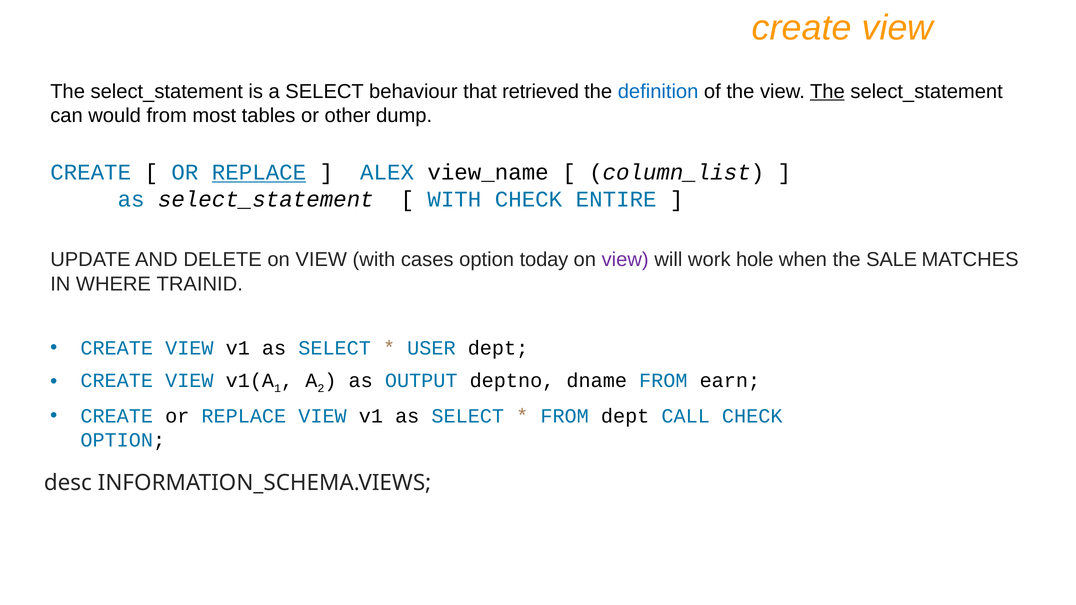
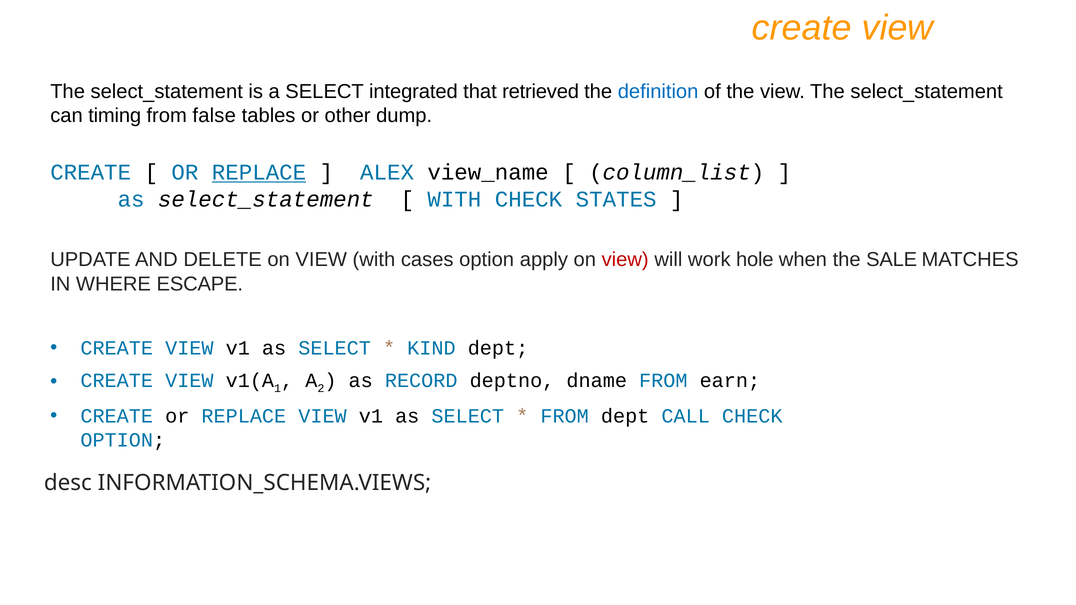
behaviour: behaviour -> integrated
The at (827, 91) underline: present -> none
would: would -> timing
most: most -> false
ENTIRE: ENTIRE -> STATES
today: today -> apply
view at (625, 260) colour: purple -> red
TRAINID: TRAINID -> ESCAPE
USER: USER -> KIND
OUTPUT: OUTPUT -> RECORD
